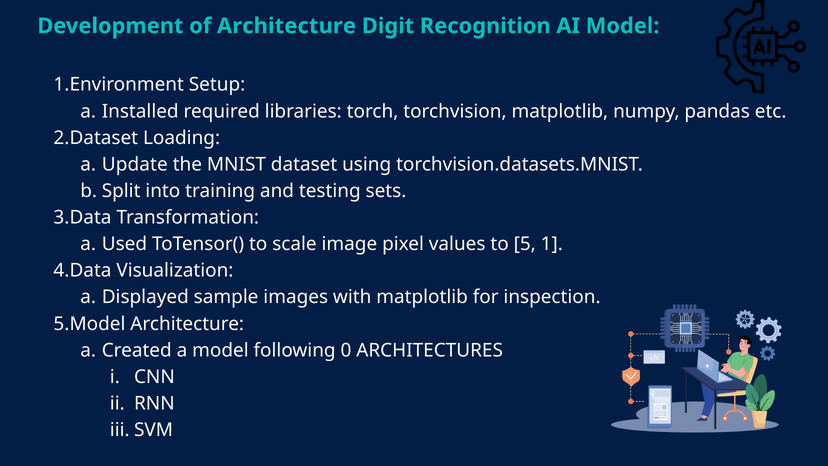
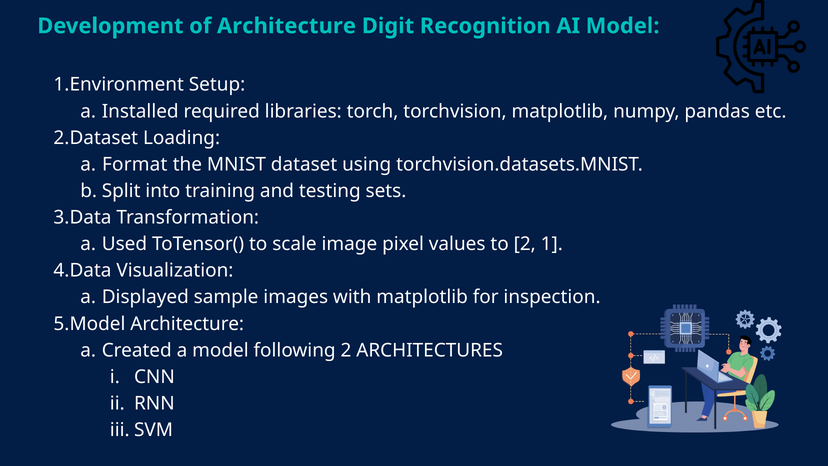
Update: Update -> Format
to 5: 5 -> 2
following 0: 0 -> 2
